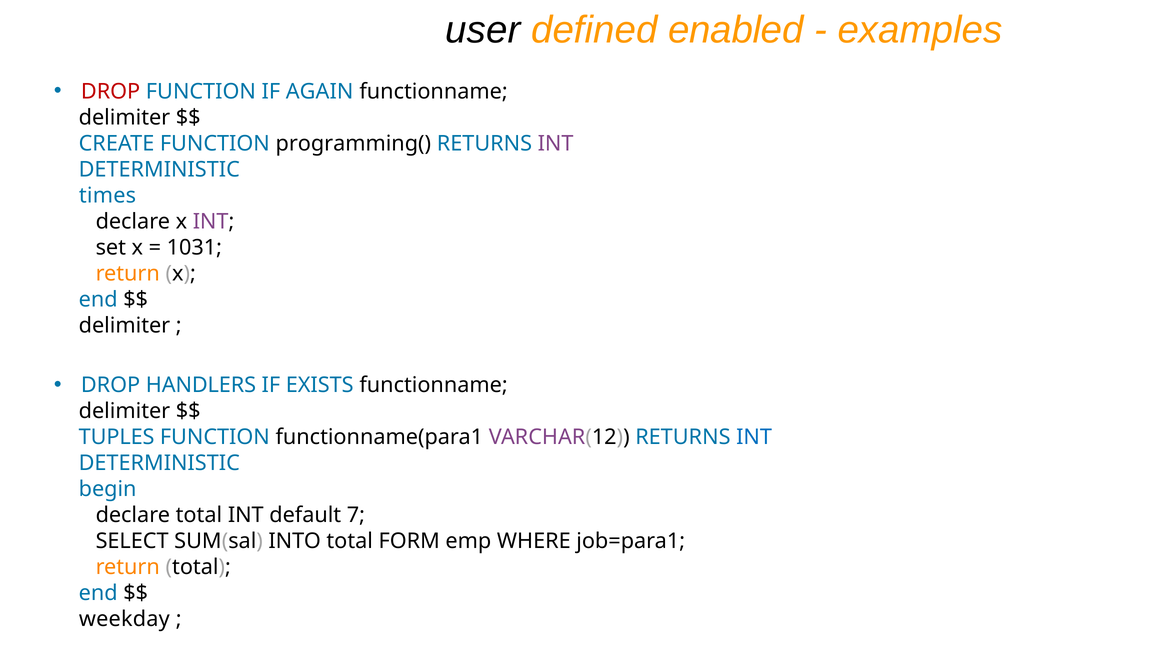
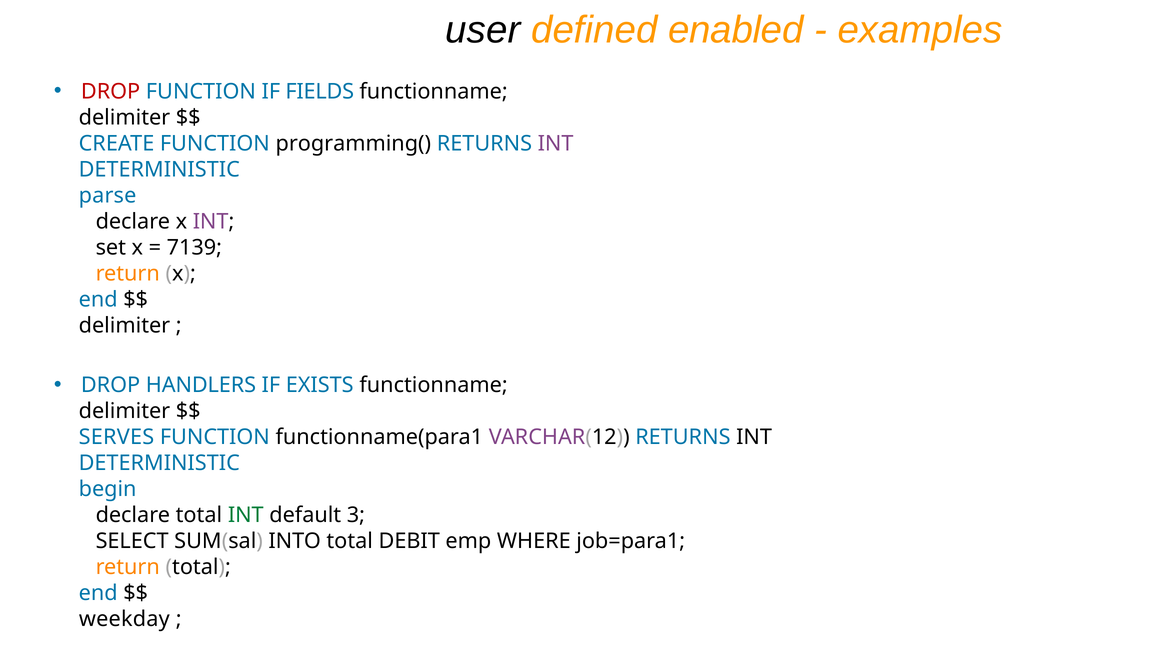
AGAIN: AGAIN -> FIELDS
times: times -> parse
1031: 1031 -> 7139
TUPLES: TUPLES -> SERVES
INT at (754, 438) colour: blue -> black
INT at (246, 516) colour: black -> green
7: 7 -> 3
FORM: FORM -> DEBIT
